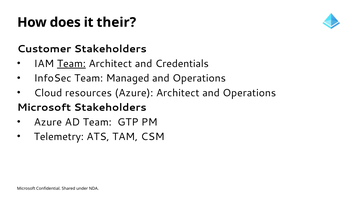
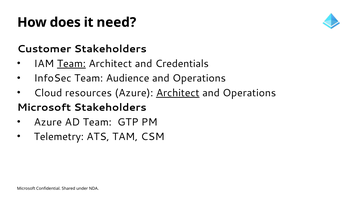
their: their -> need
Managed: Managed -> Audience
Architect at (178, 93) underline: none -> present
